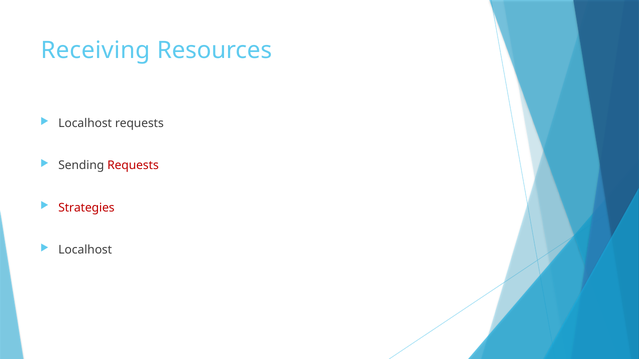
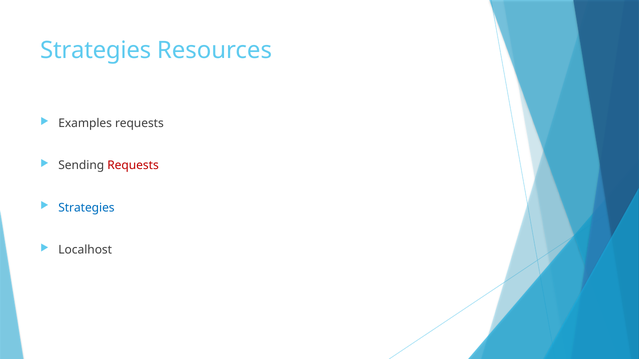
Receiving at (95, 50): Receiving -> Strategies
Localhost at (85, 124): Localhost -> Examples
Strategies at (86, 208) colour: red -> blue
